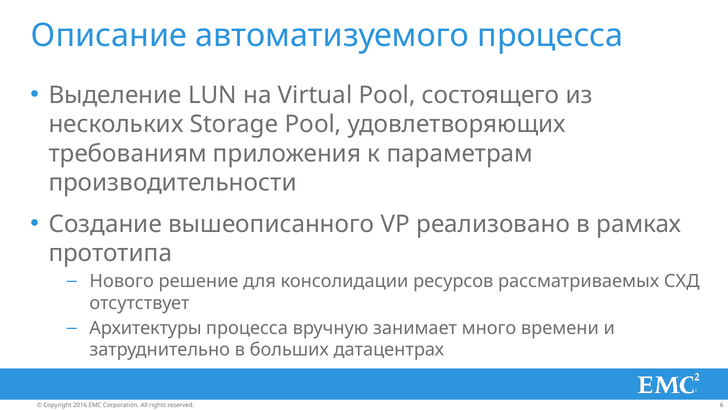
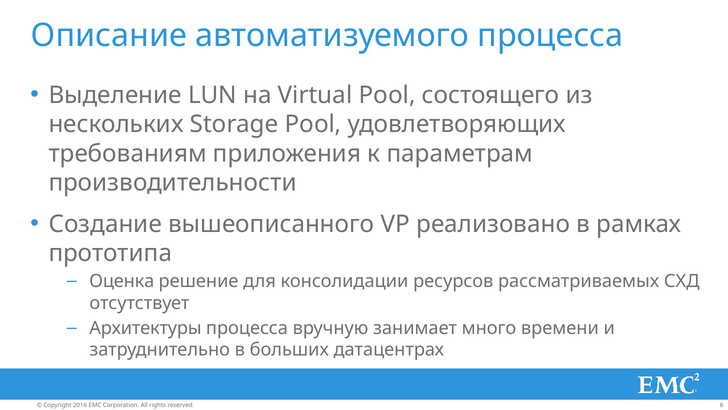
Нового: Нового -> Оценка
